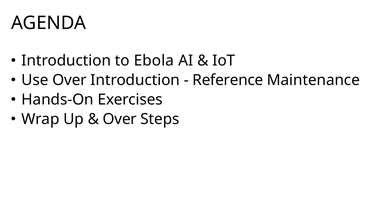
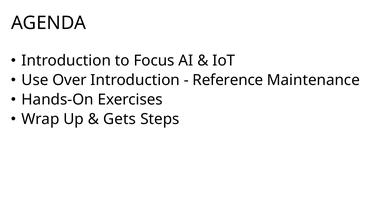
Ebola: Ebola -> Focus
Over at (120, 119): Over -> Gets
